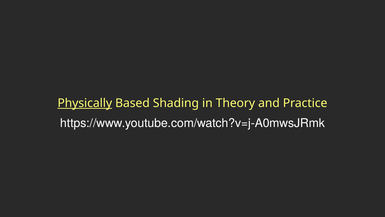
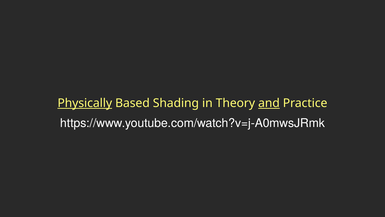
and underline: none -> present
